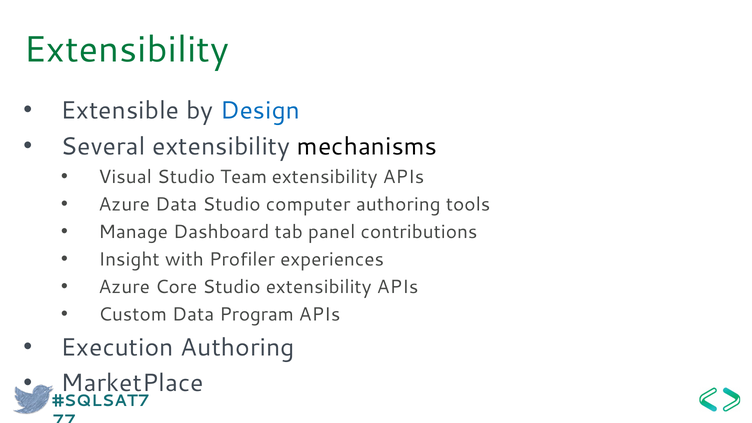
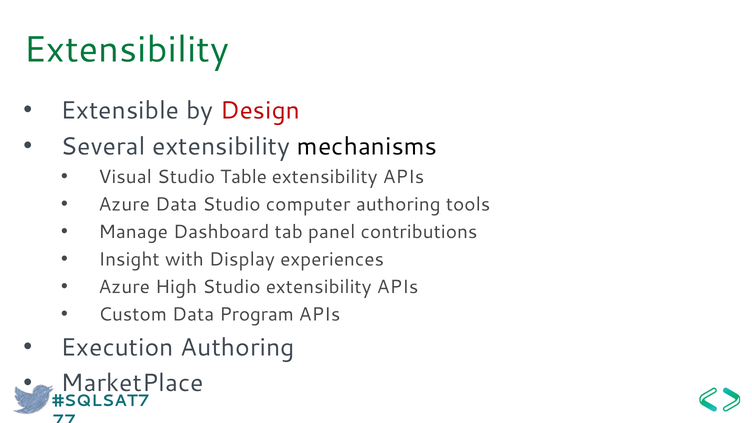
Design colour: blue -> red
Team: Team -> Table
Profiler: Profiler -> Display
Core: Core -> High
